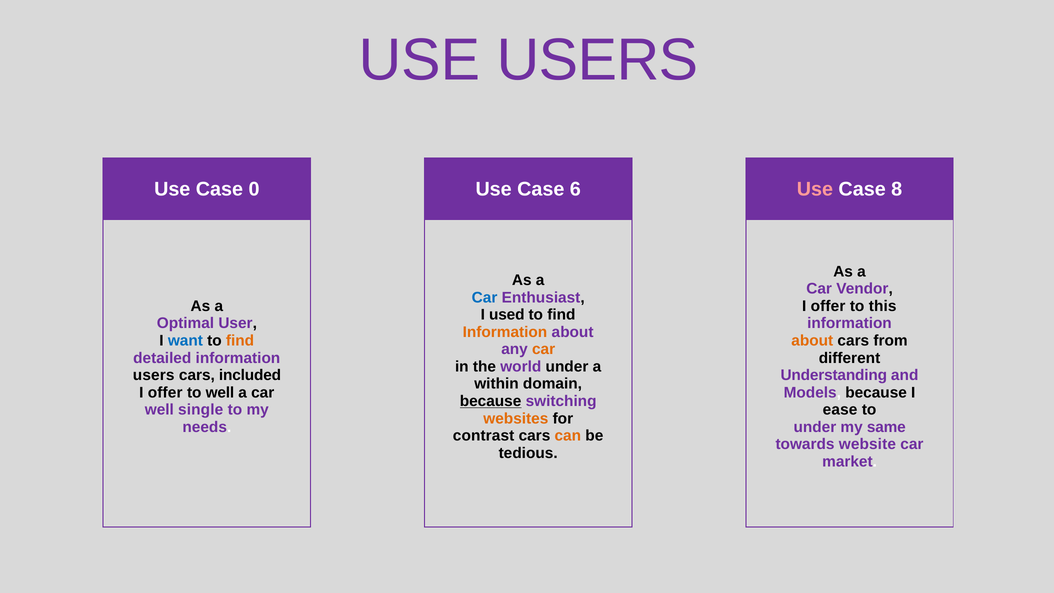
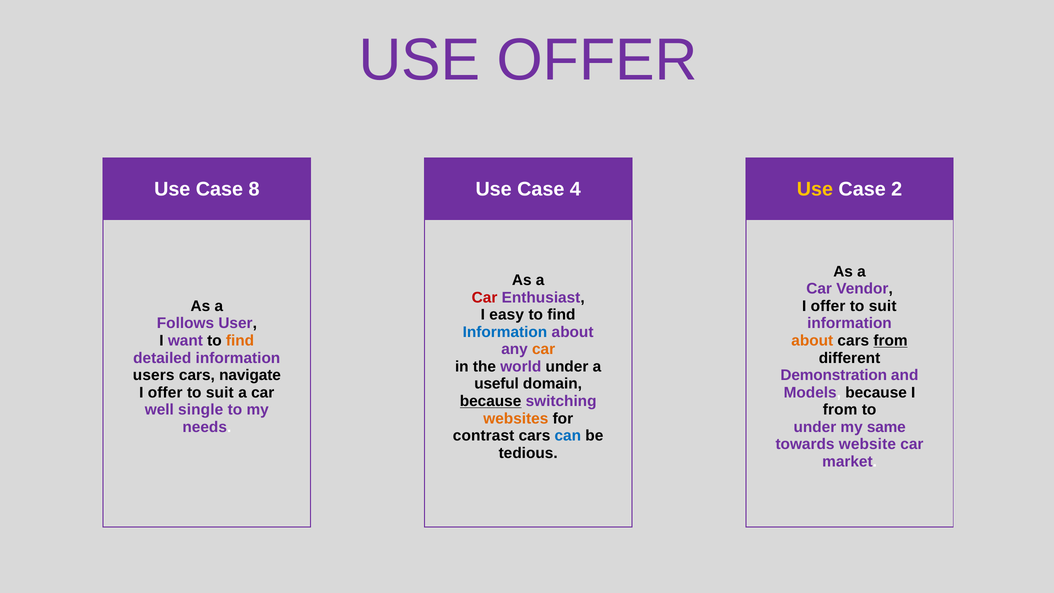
USE USERS: USERS -> OFFER
0: 0 -> 8
6: 6 -> 4
Use at (815, 189) colour: pink -> yellow
8: 8 -> 2
Car at (485, 297) colour: blue -> red
this at (883, 306): this -> suit
used: used -> easy
Optimal: Optimal -> Follows
Information at (505, 332) colour: orange -> blue
want colour: blue -> purple
from at (891, 341) underline: none -> present
included: included -> navigate
Understanding: Understanding -> Demonstration
within: within -> useful
well at (220, 392): well -> suit
ease at (840, 410): ease -> from
can colour: orange -> blue
